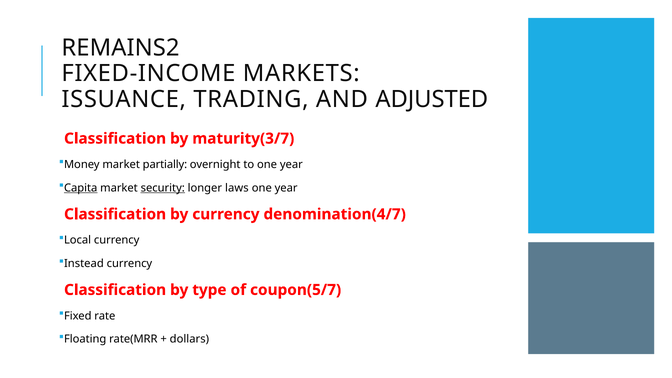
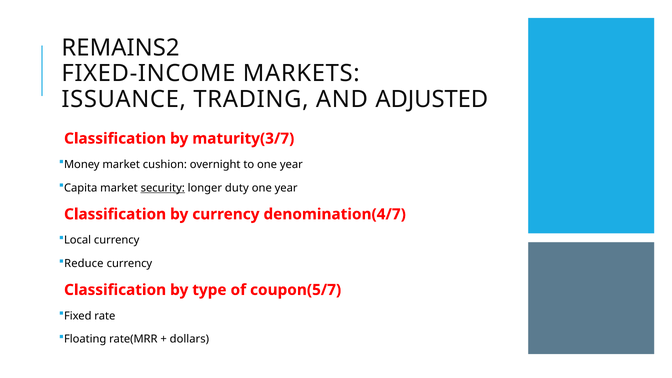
partially: partially -> cushion
Capita underline: present -> none
laws: laws -> duty
Instead: Instead -> Reduce
